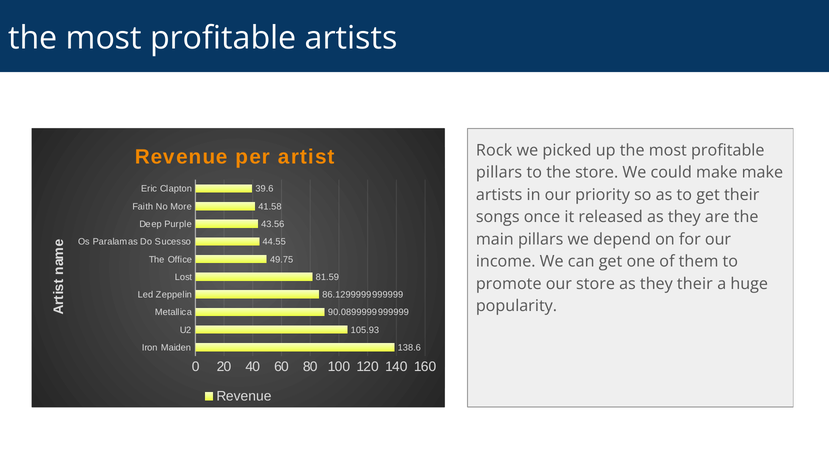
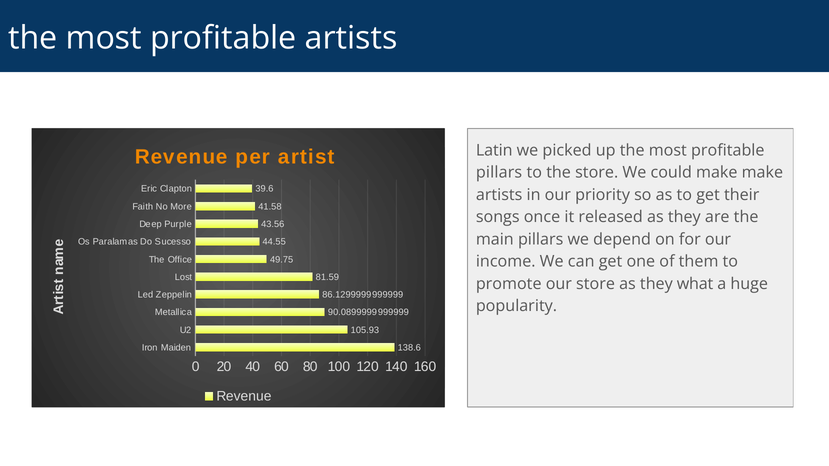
Rock: Rock -> Latin
they their: their -> what
